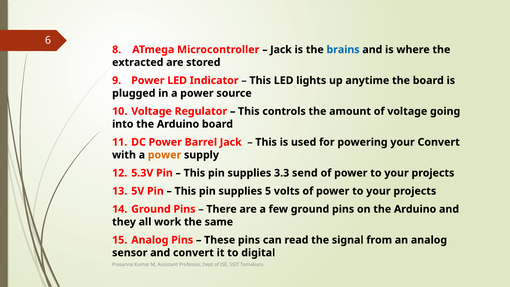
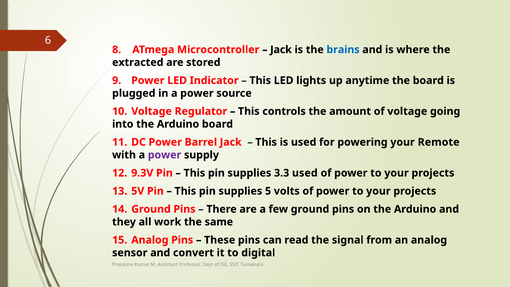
your Convert: Convert -> Remote
power at (165, 155) colour: orange -> purple
5.3V: 5.3V -> 9.3V
3.3 send: send -> used
